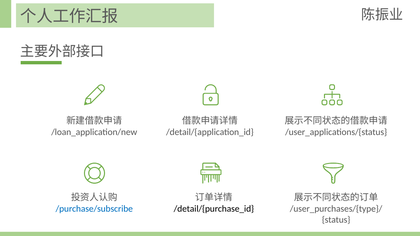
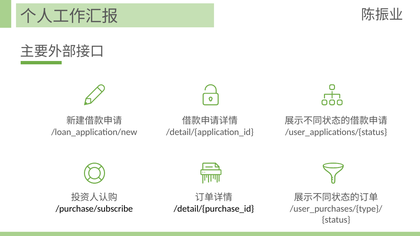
/purchase/subscribe colour: blue -> black
